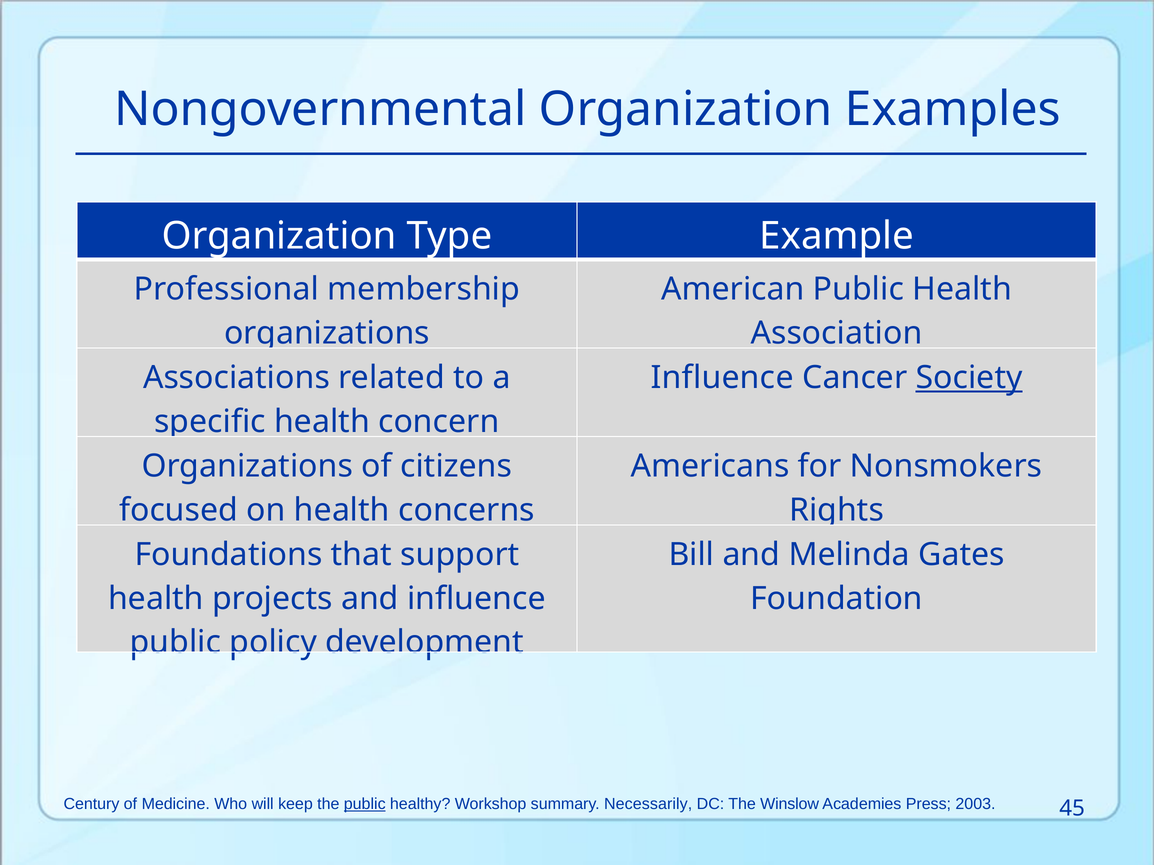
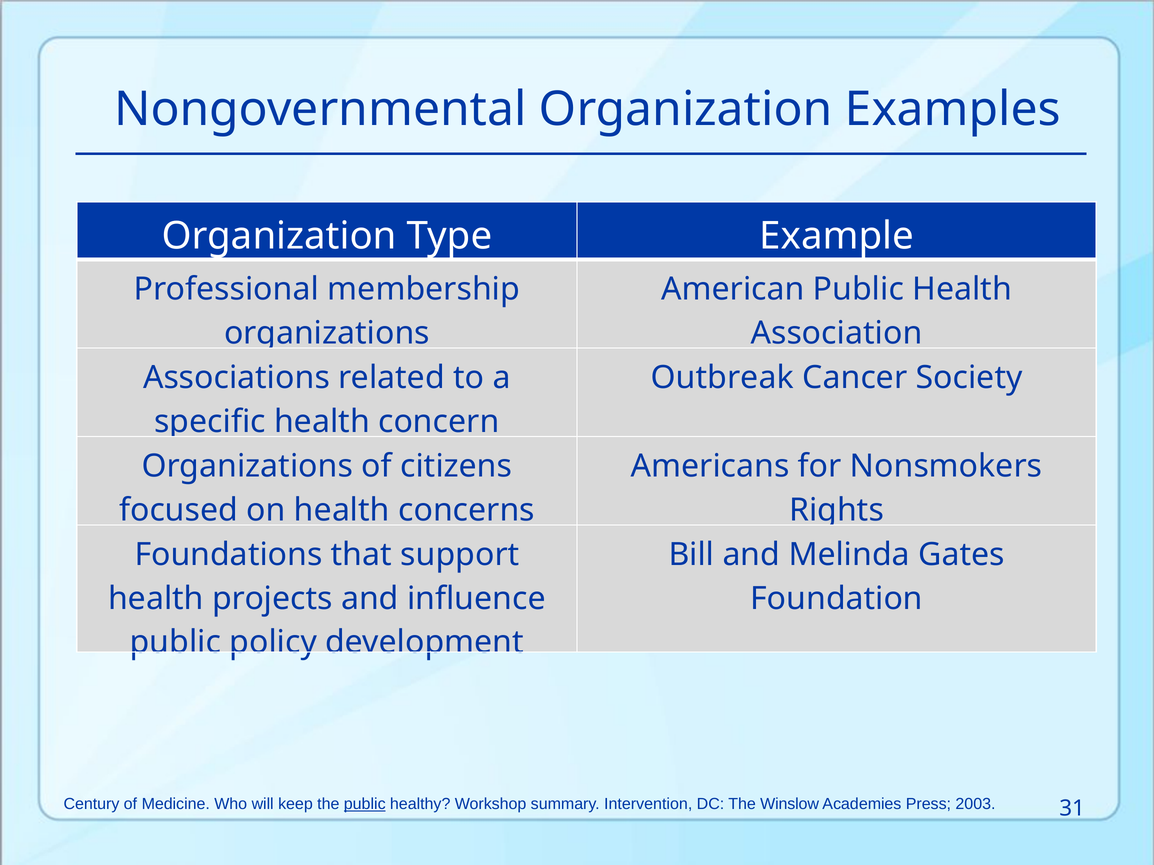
Influence at (722, 378): Influence -> Outbreak
Society underline: present -> none
Necessarily: Necessarily -> Intervention
45: 45 -> 31
